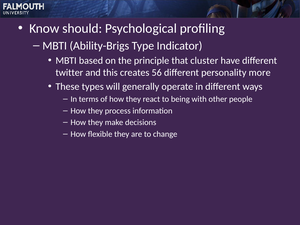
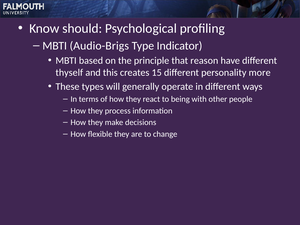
Ability-Brigs: Ability-Brigs -> Audio-Brigs
cluster: cluster -> reason
twitter: twitter -> thyself
56: 56 -> 15
